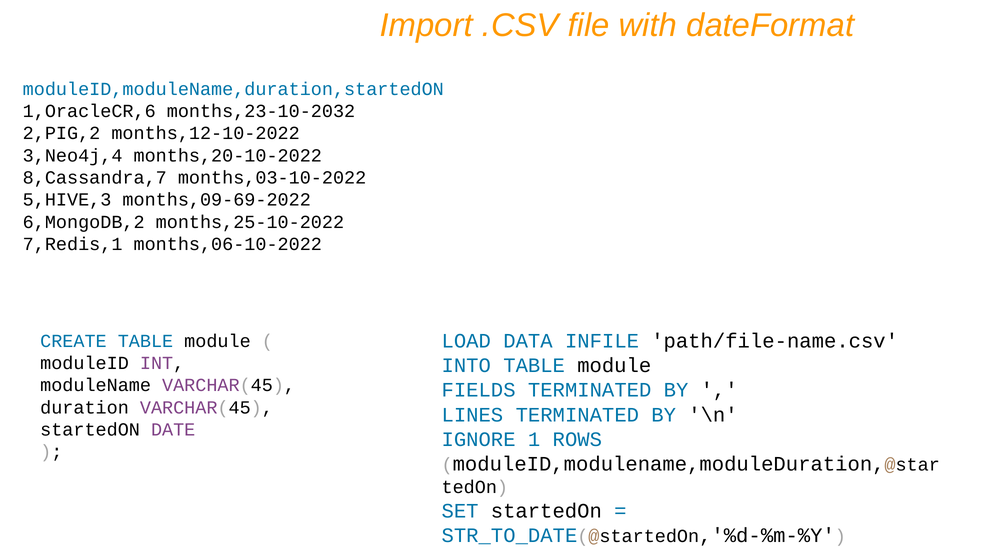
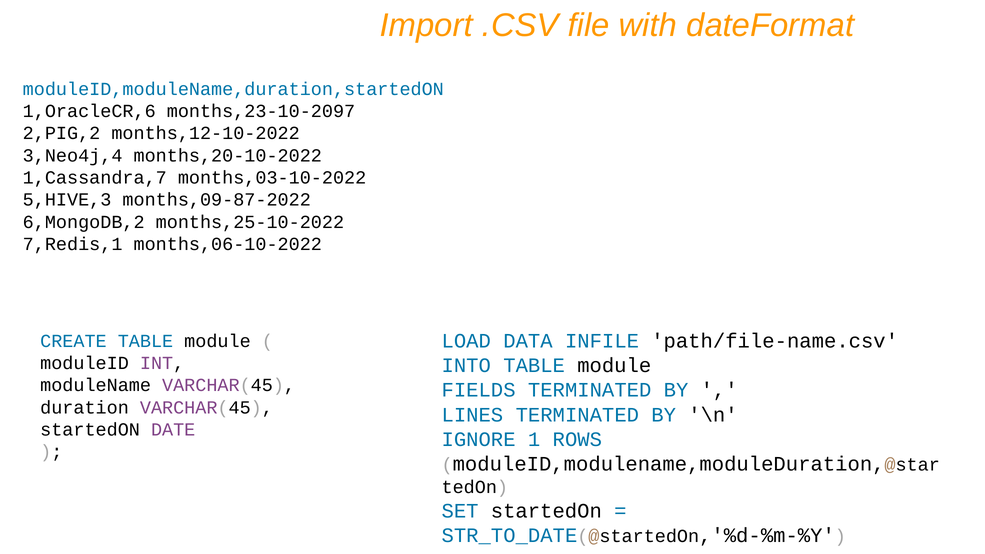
months,23-10-2032: months,23-10-2032 -> months,23-10-2097
8,Cassandra,7: 8,Cassandra,7 -> 1,Cassandra,7
months,09-69-2022: months,09-69-2022 -> months,09-87-2022
